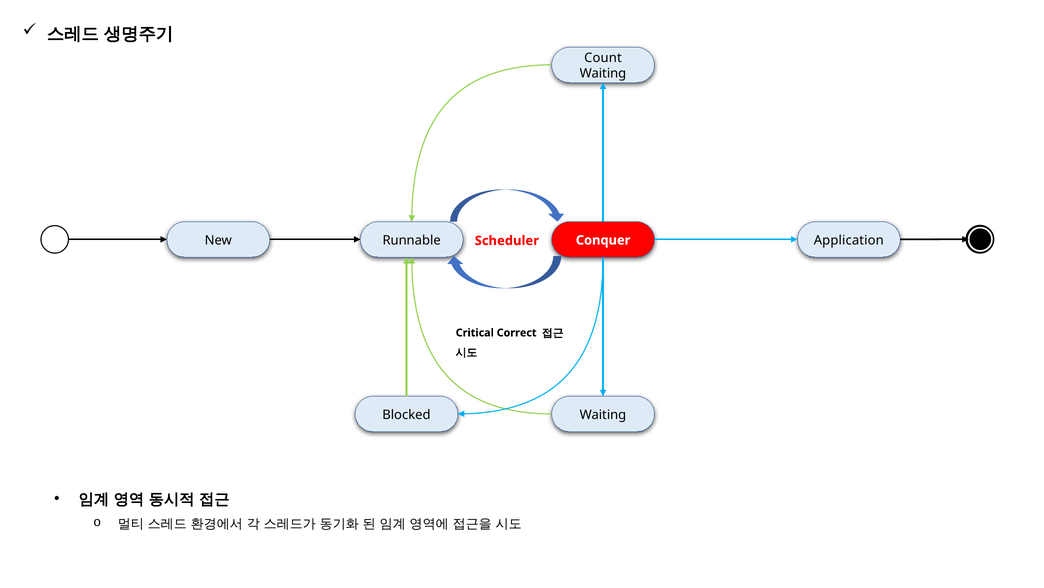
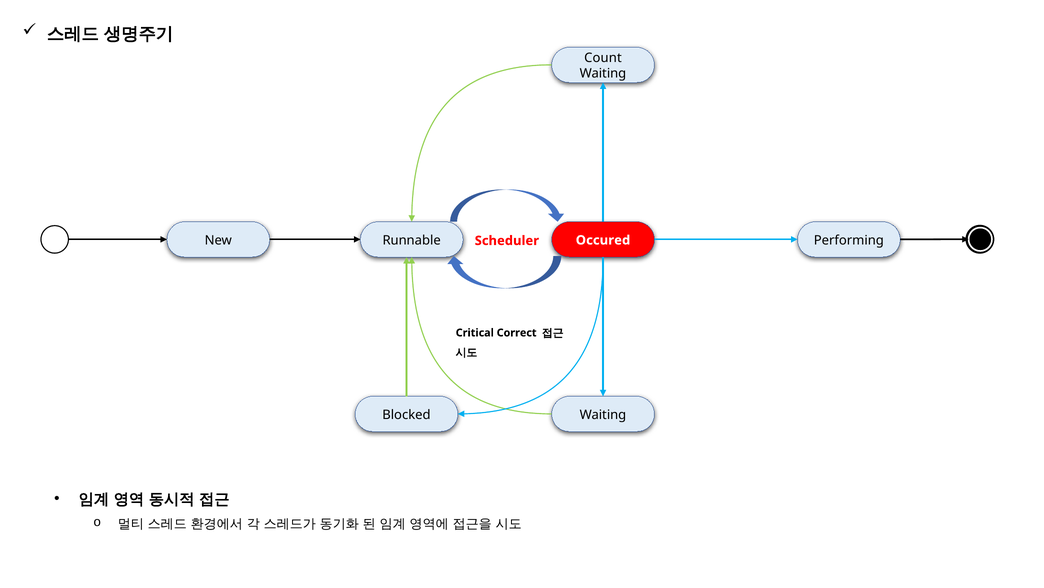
Conquer: Conquer -> Occured
Application: Application -> Performing
